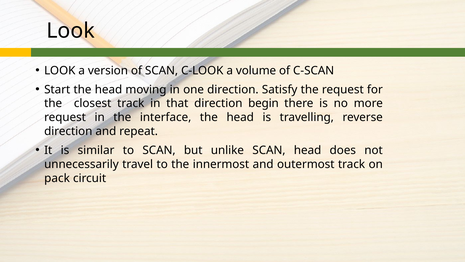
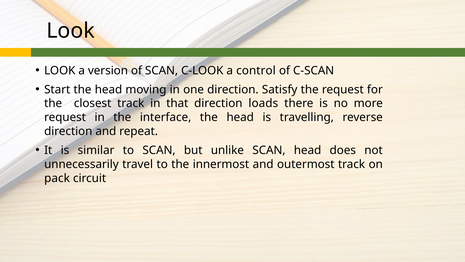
volume: volume -> control
begin: begin -> loads
